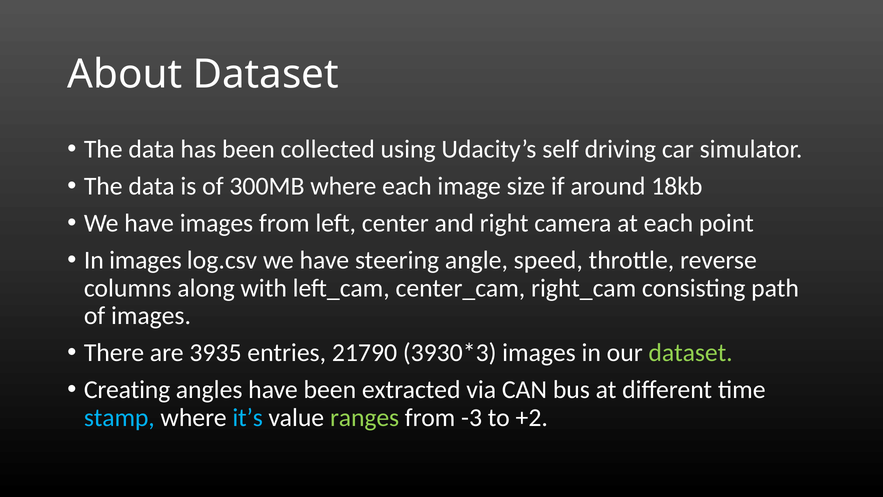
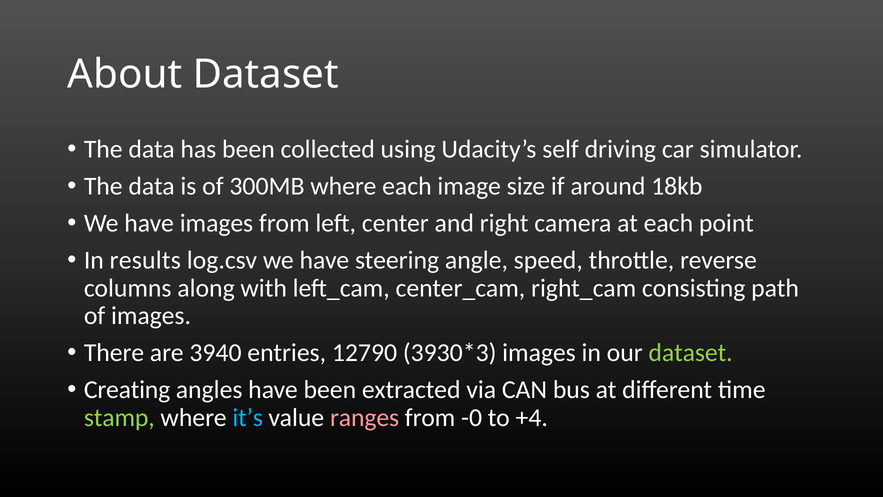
In images: images -> results
3935: 3935 -> 3940
21790: 21790 -> 12790
stamp colour: light blue -> light green
ranges colour: light green -> pink
-3: -3 -> -0
+2: +2 -> +4
